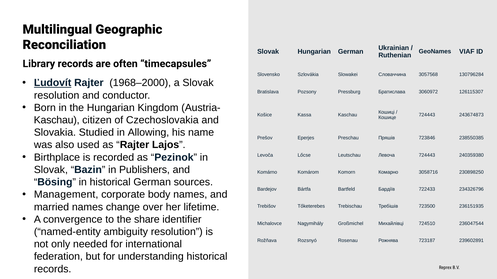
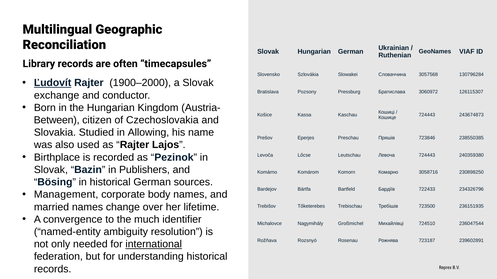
1968–2000: 1968–2000 -> 1900–2000
resolution at (57, 95): resolution -> exchange
Kaschau at (57, 120): Kaschau -> Between
share: share -> much
international underline: none -> present
